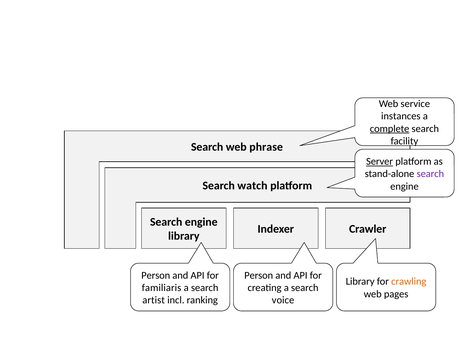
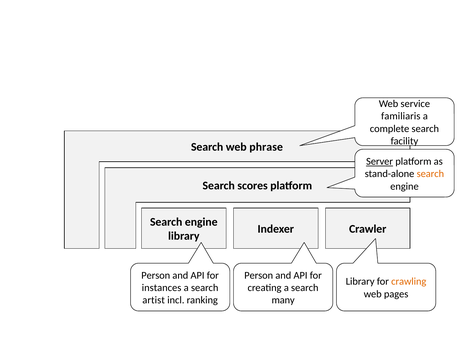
instances: instances -> familiaris
complete underline: present -> none
search at (430, 174) colour: purple -> orange
watch: watch -> scores
familiaris: familiaris -> instances
voice: voice -> many
